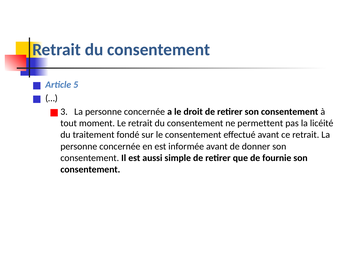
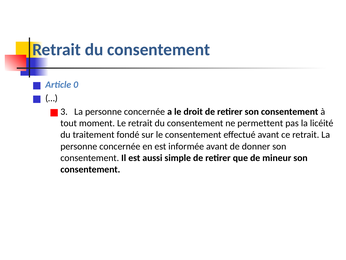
5: 5 -> 0
fournie: fournie -> mineur
